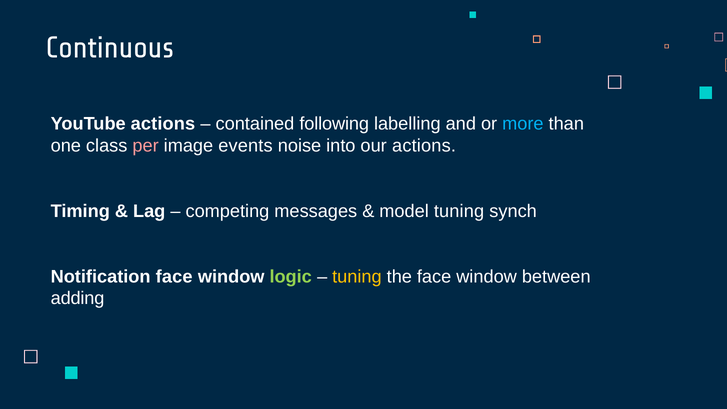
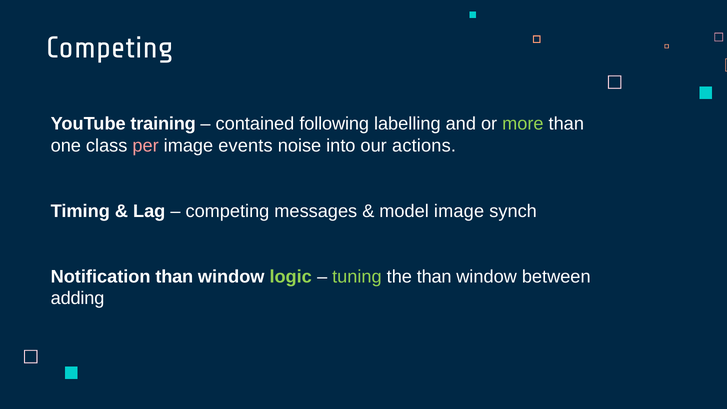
Continuous at (110, 48): Continuous -> Competing
YouTube actions: actions -> training
more colour: light blue -> light green
model tuning: tuning -> image
Notification face: face -> than
tuning at (357, 277) colour: yellow -> light green
the face: face -> than
